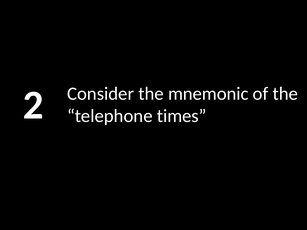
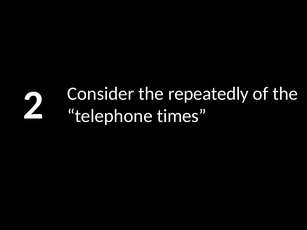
mnemonic: mnemonic -> repeatedly
